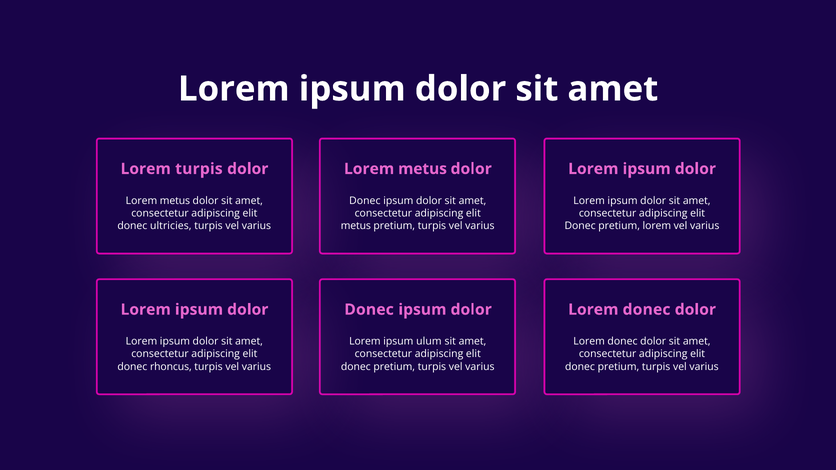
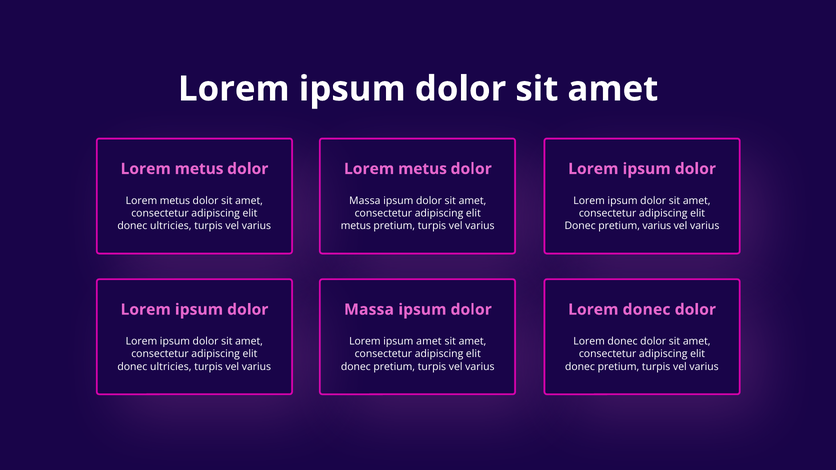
turpis at (199, 169): turpis -> metus
Donec at (365, 201): Donec -> Massa
pretium lorem: lorem -> varius
Donec at (369, 310): Donec -> Massa
ipsum ulum: ulum -> amet
rhoncus at (171, 367): rhoncus -> ultricies
